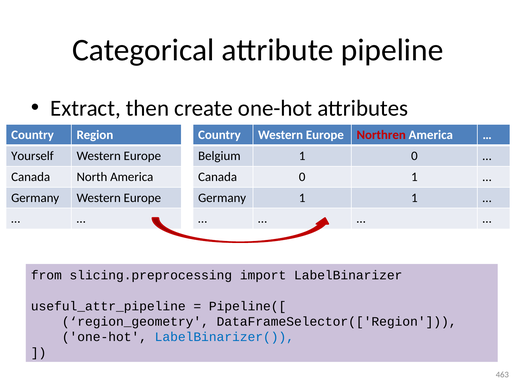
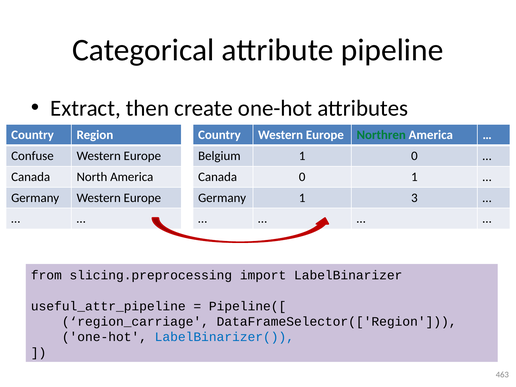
Northren colour: red -> green
Yourself: Yourself -> Confuse
1 1: 1 -> 3
region_geometry: region_geometry -> region_carriage
